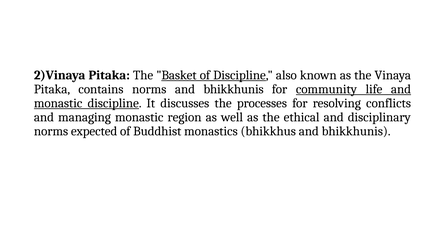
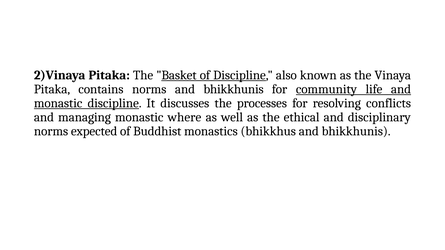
region: region -> where
